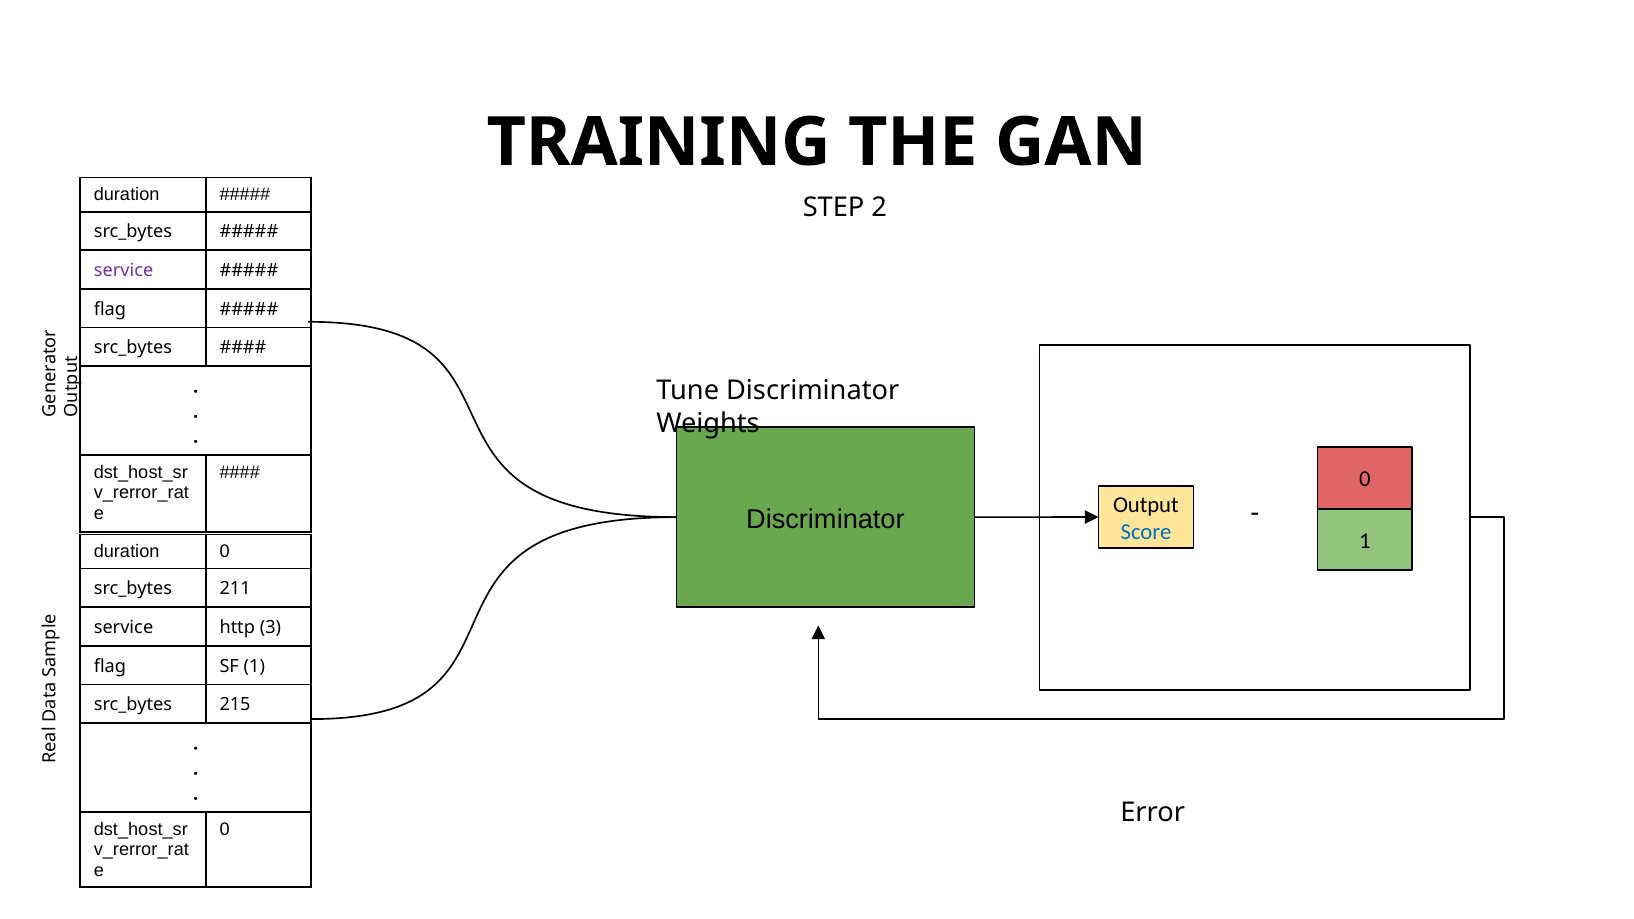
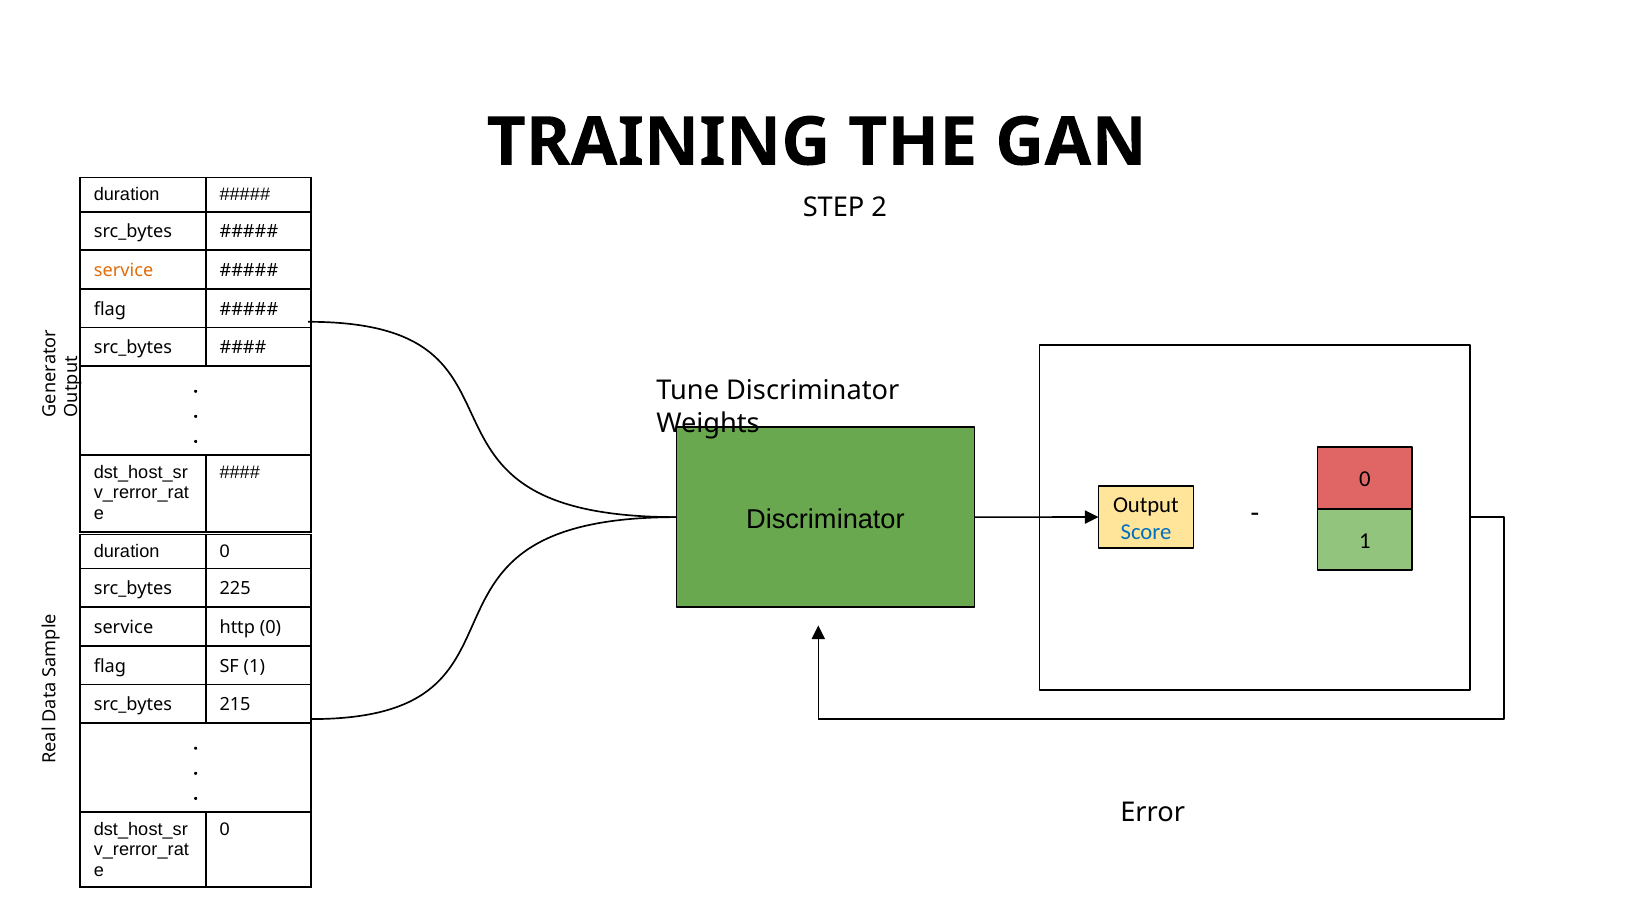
service at (124, 271) colour: purple -> orange
211: 211 -> 225
http 3: 3 -> 0
